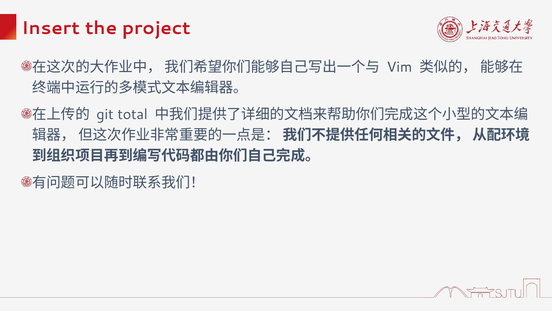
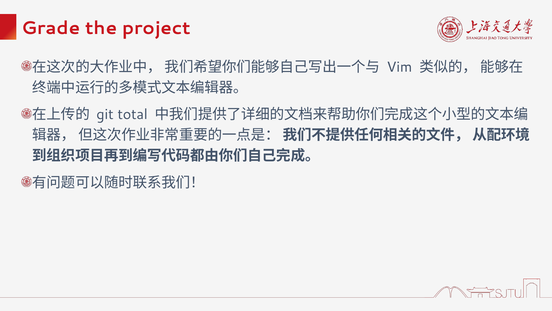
Insert: Insert -> Grade
